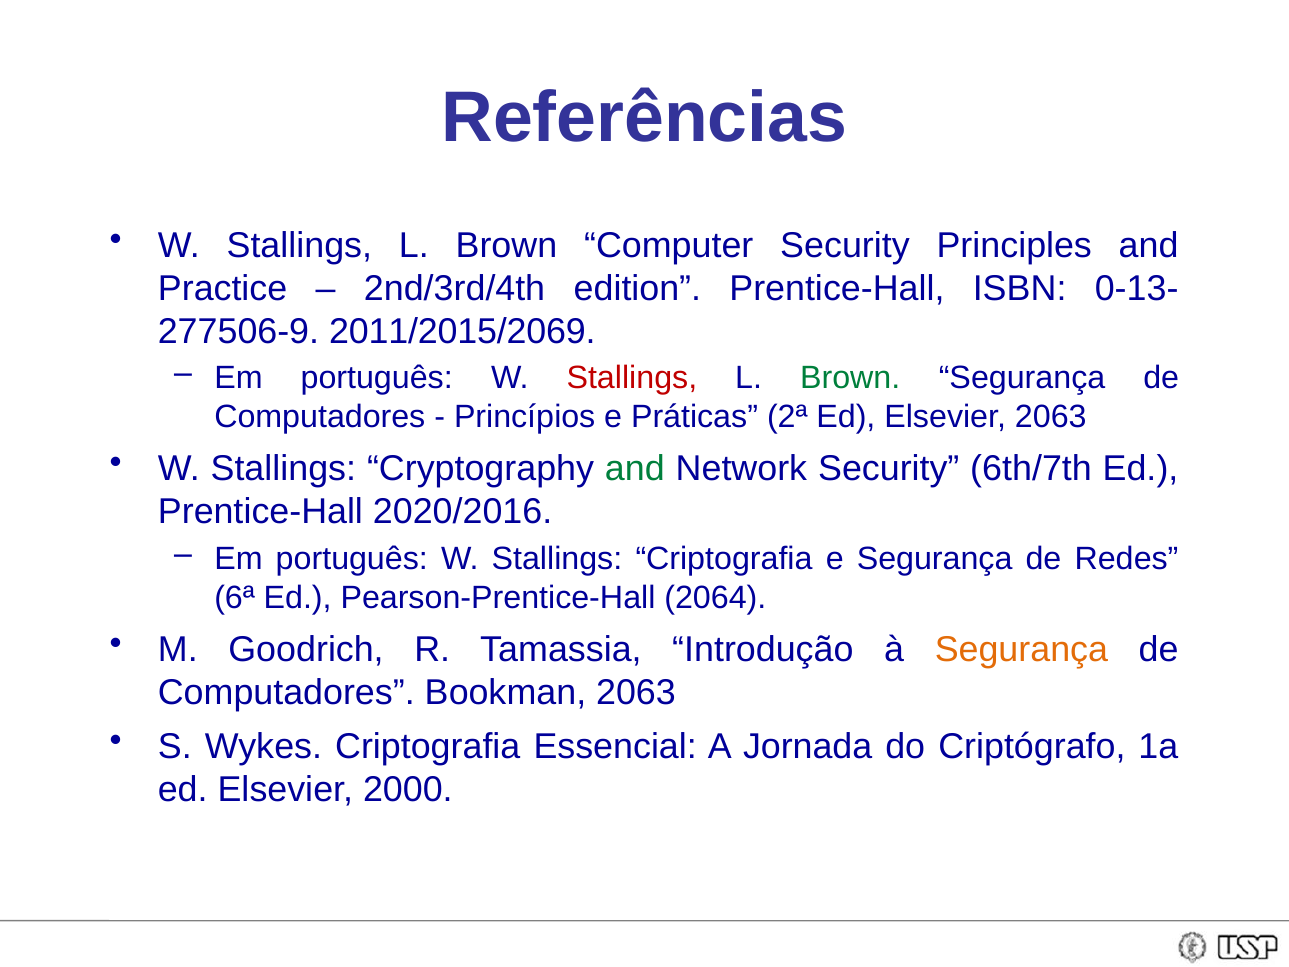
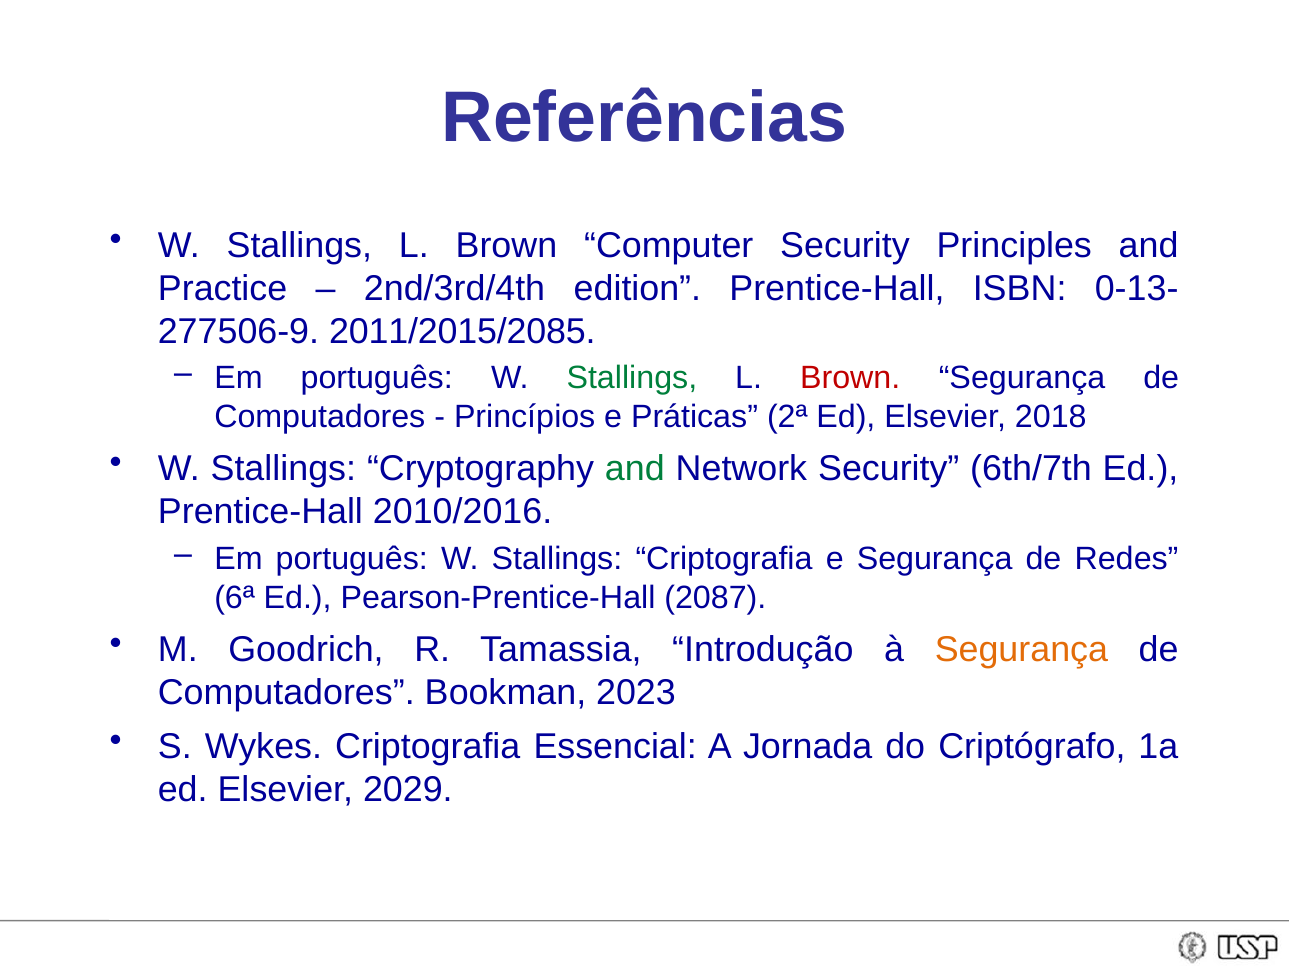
2011/2015/2069: 2011/2015/2069 -> 2011/2015/2085
Stallings at (632, 378) colour: red -> green
Brown at (850, 378) colour: green -> red
Elsevier 2063: 2063 -> 2018
2020/2016: 2020/2016 -> 2010/2016
2064: 2064 -> 2087
Bookman 2063: 2063 -> 2023
2000: 2000 -> 2029
